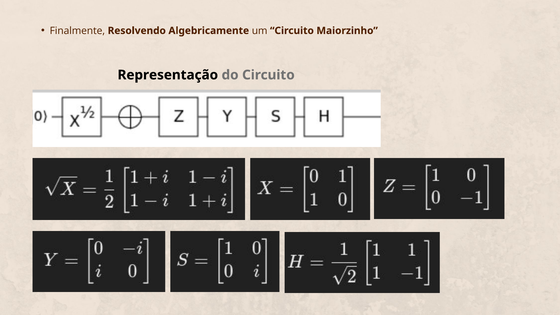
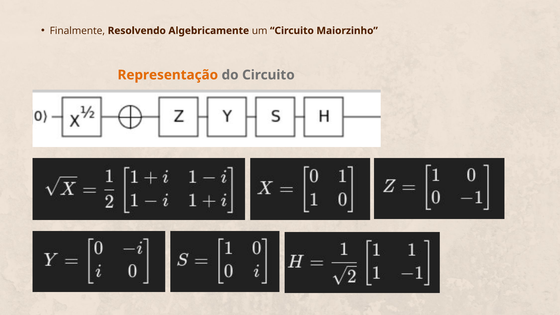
Representação colour: black -> orange
